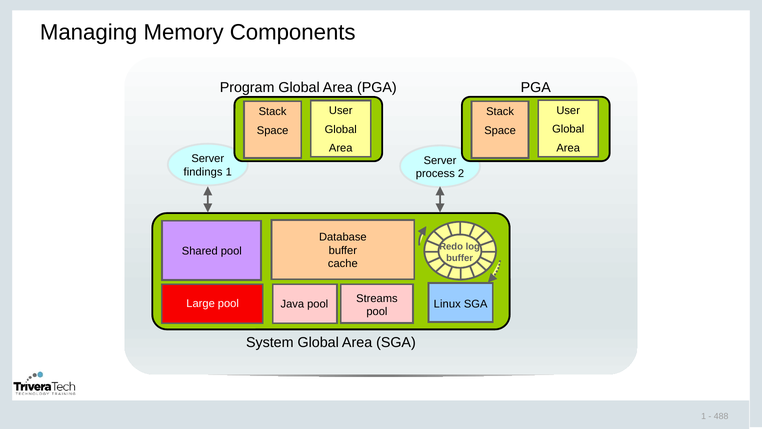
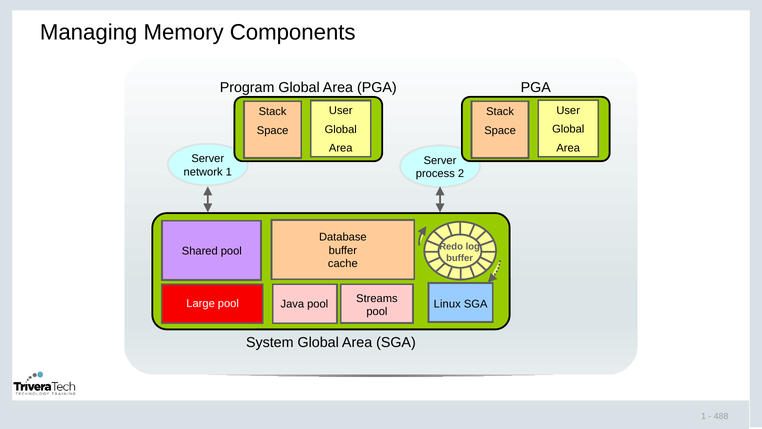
findings: findings -> network
